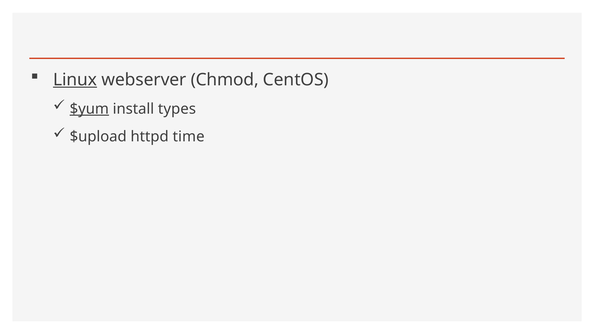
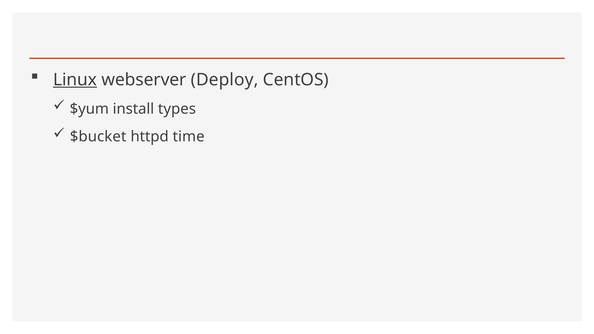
Chmod: Chmod -> Deploy
$yum underline: present -> none
$upload: $upload -> $bucket
